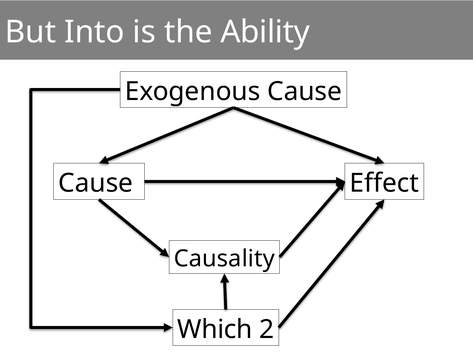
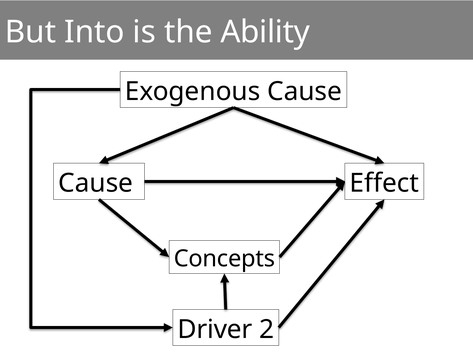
Causality: Causality -> Concepts
Which: Which -> Driver
